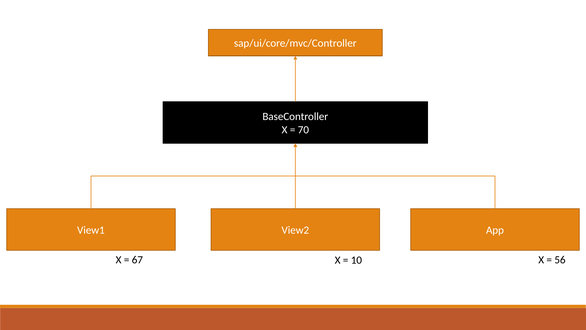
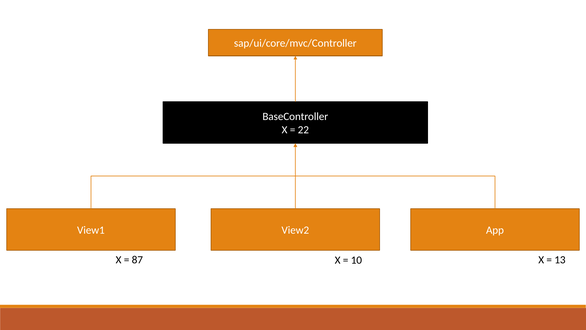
70: 70 -> 22
67: 67 -> 87
56: 56 -> 13
